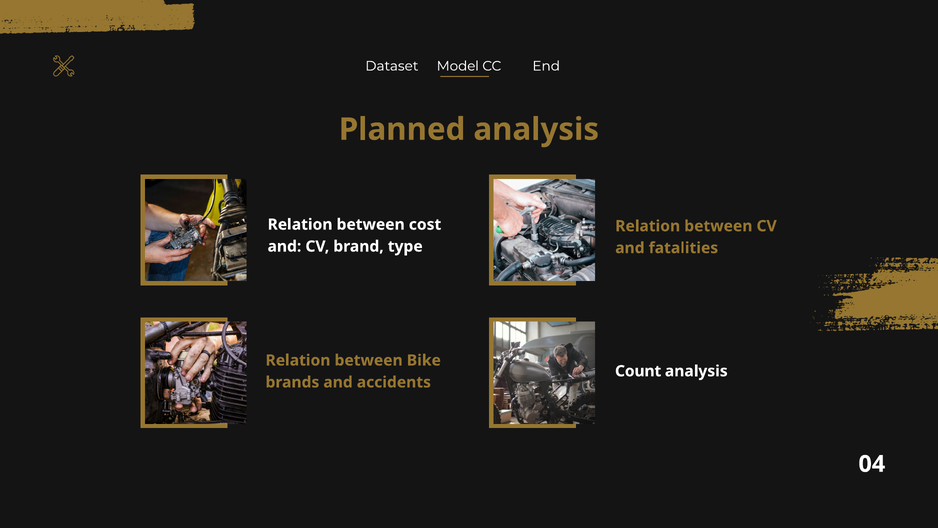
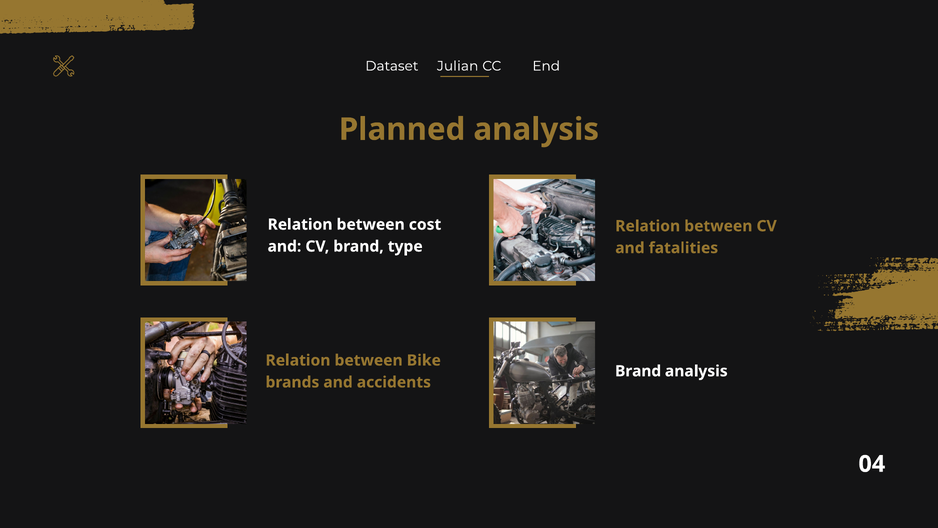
Model: Model -> Julian
Count at (638, 371): Count -> Brand
